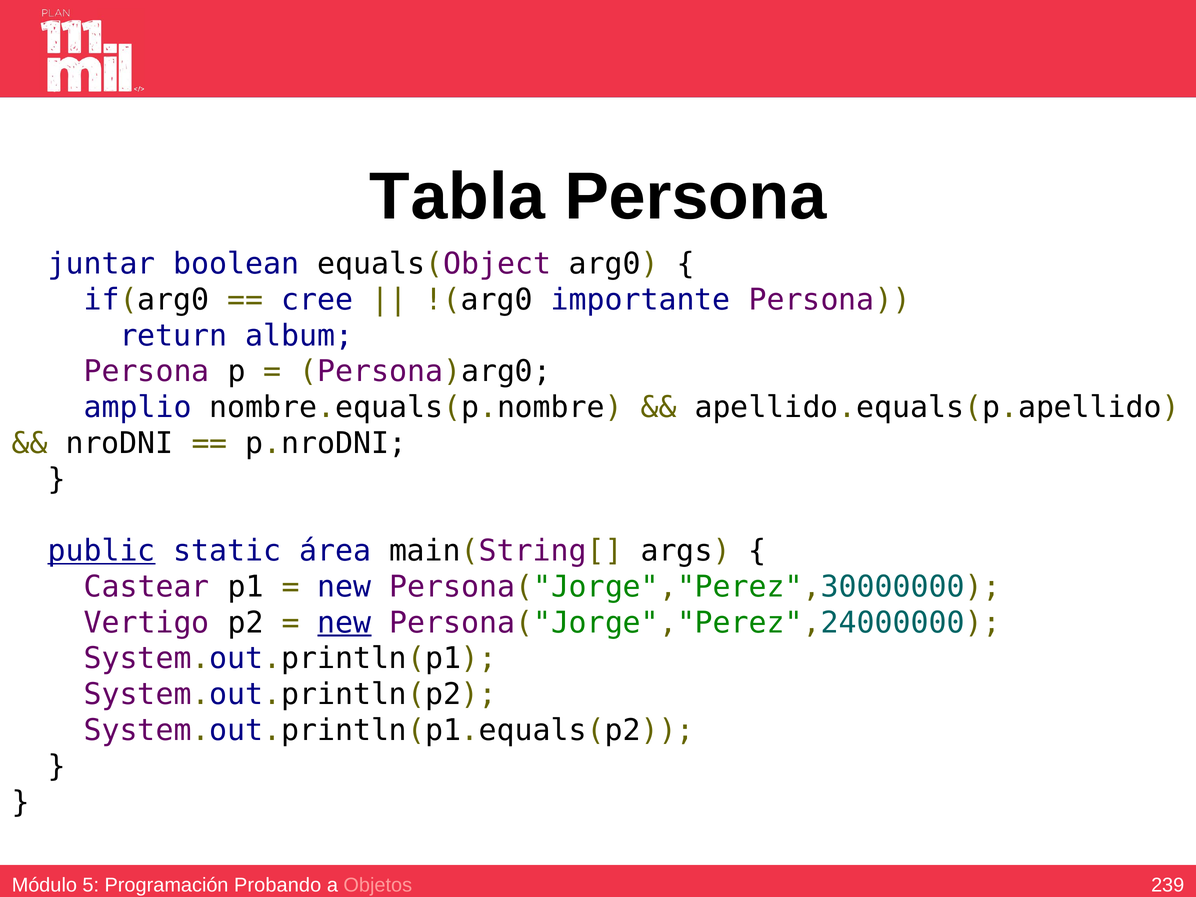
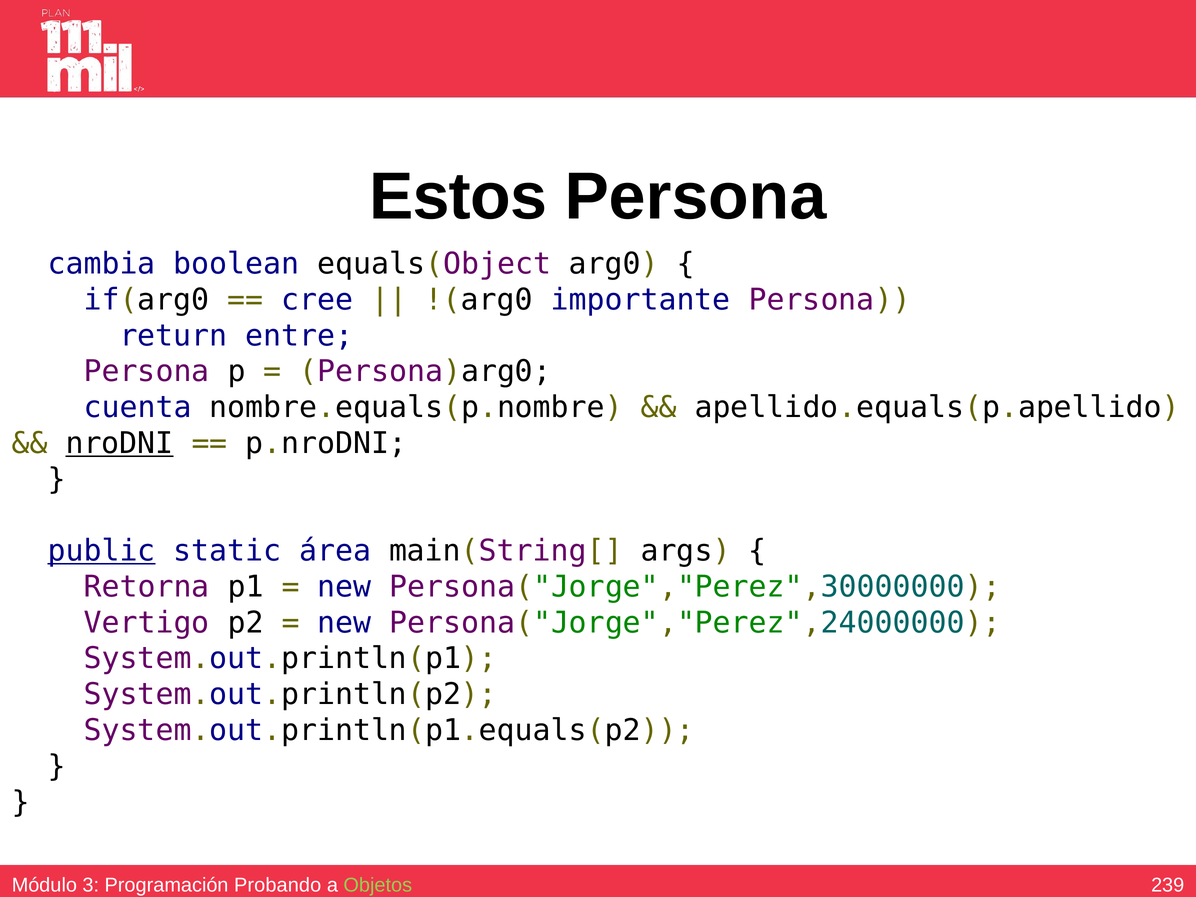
Tabla: Tabla -> Estos
juntar: juntar -> cambia
album: album -> entre
amplio: amplio -> cuenta
nroDNI underline: none -> present
Castear: Castear -> Retorna
new at (344, 623) underline: present -> none
5: 5 -> 3
Objetos colour: pink -> light green
